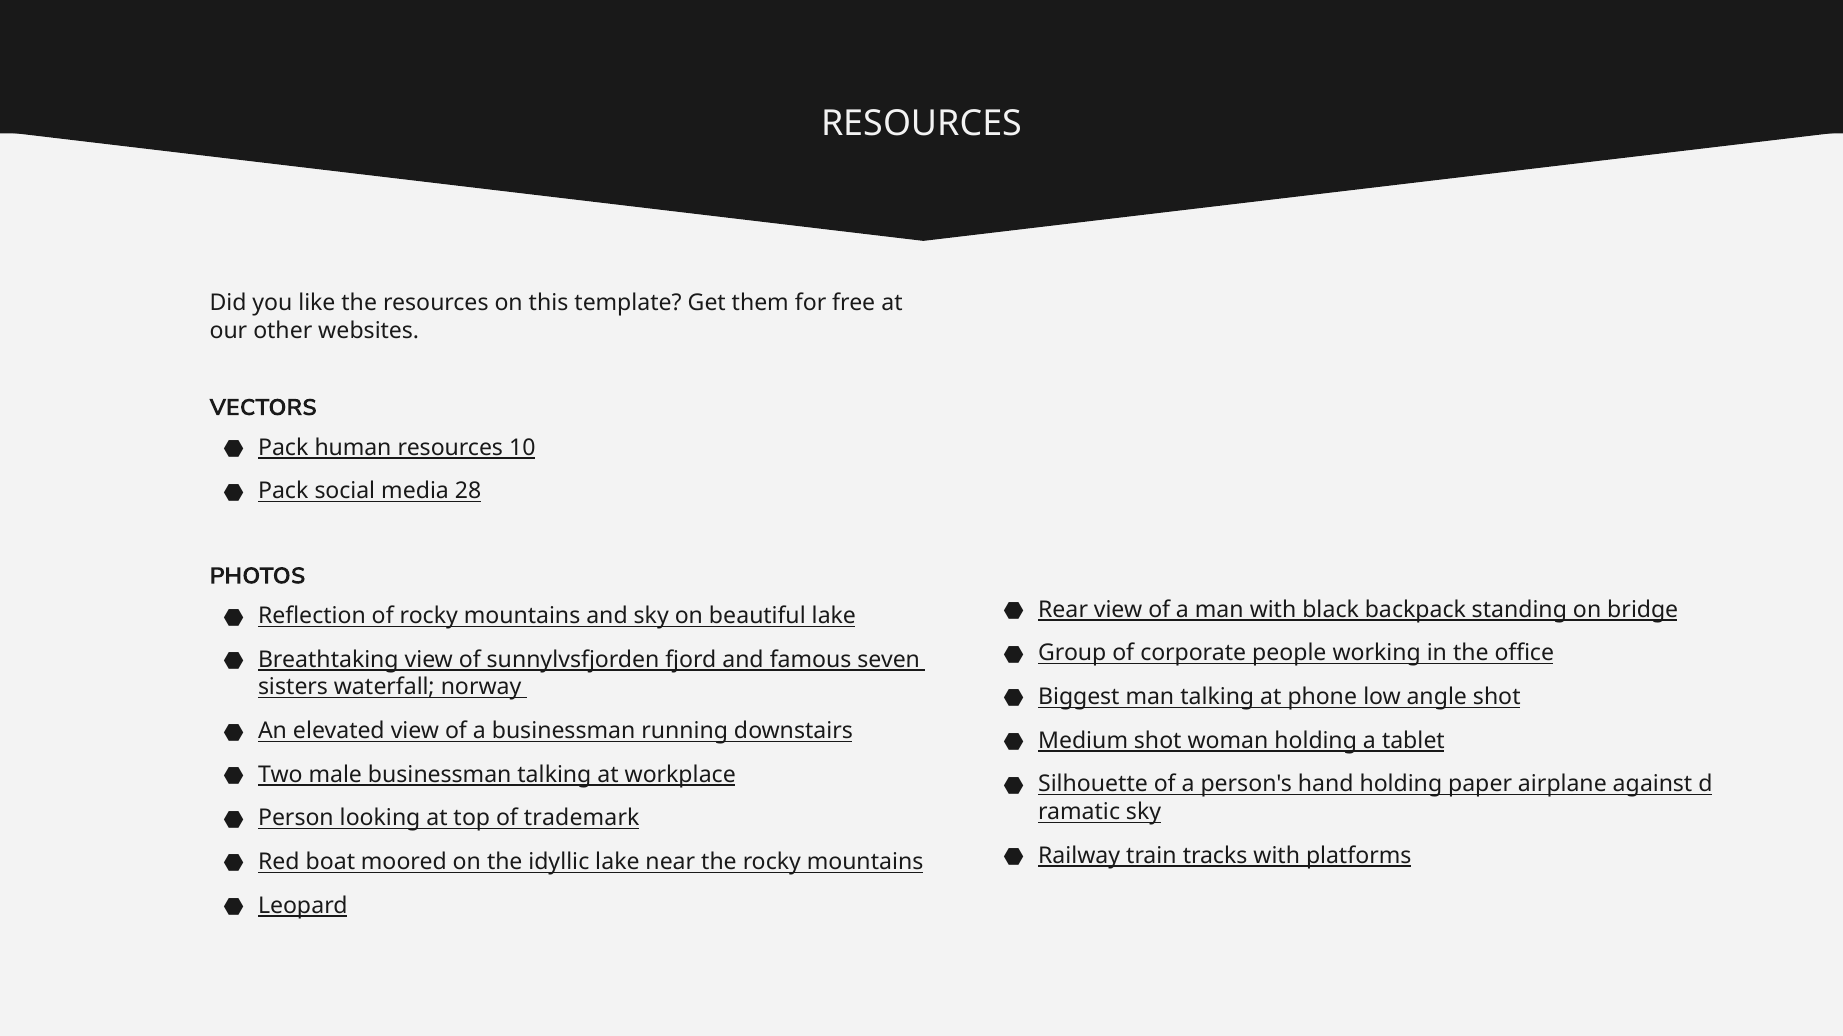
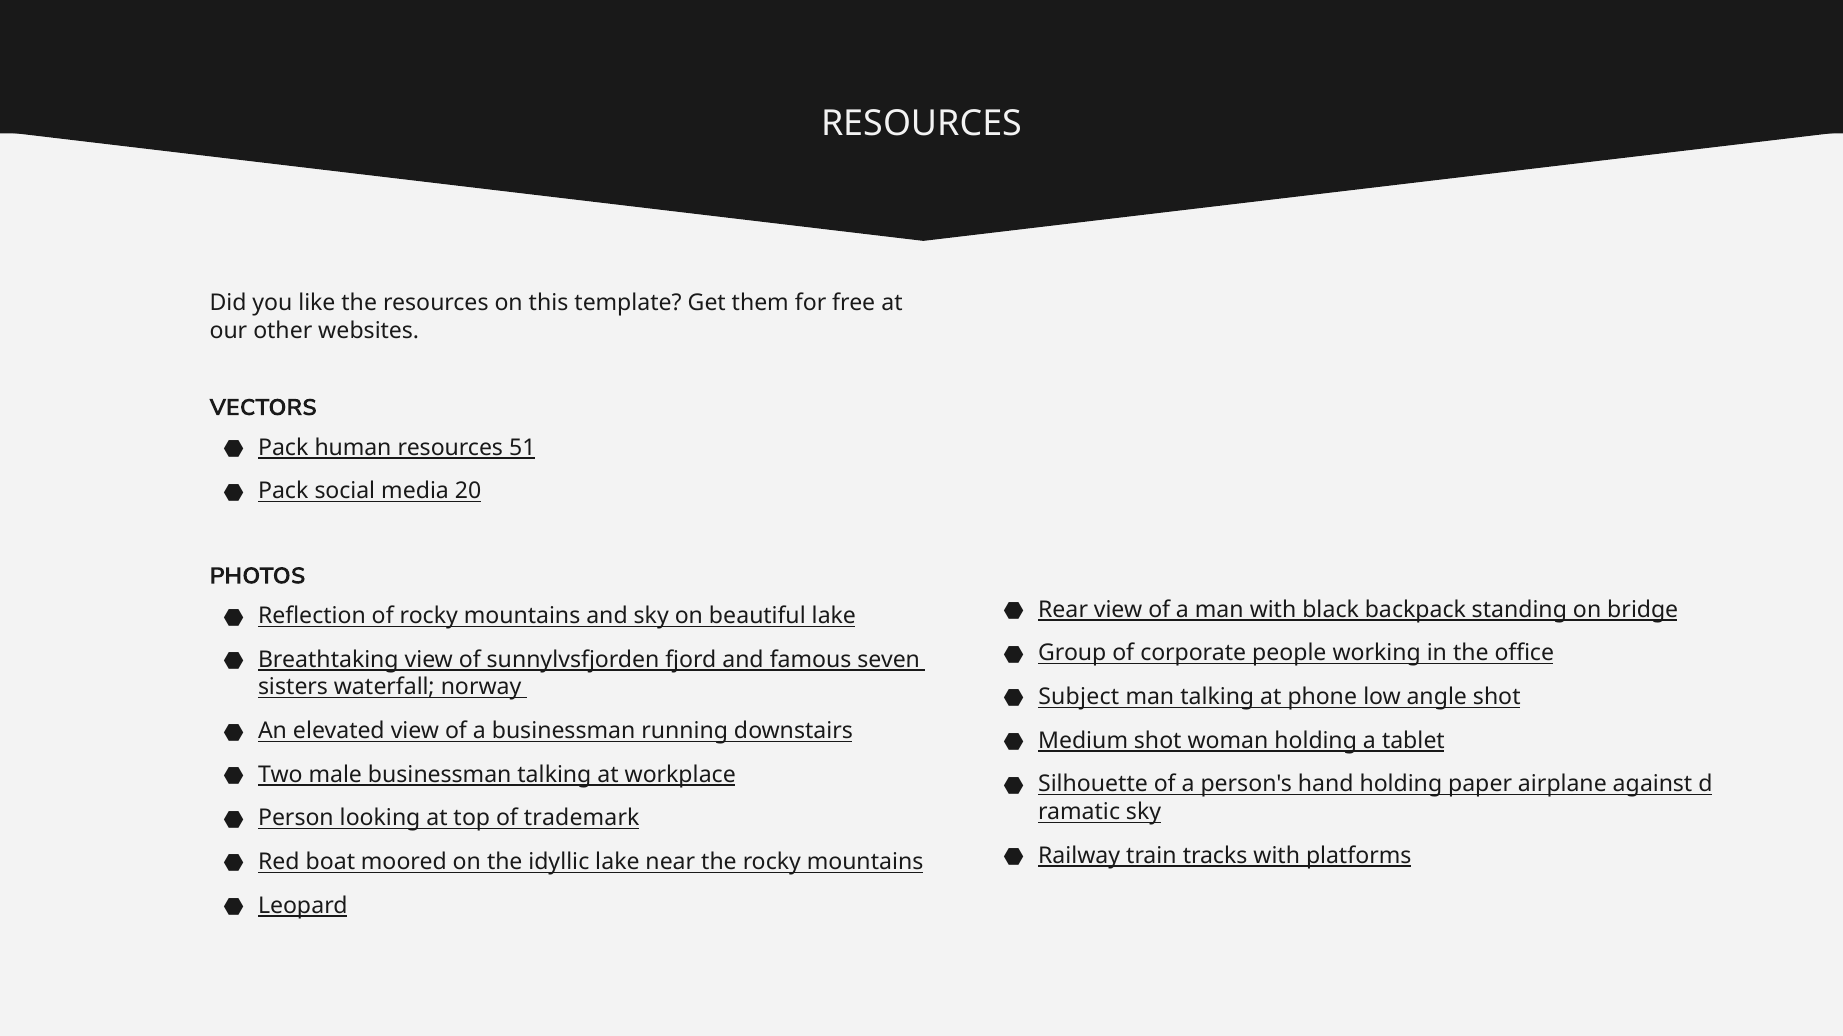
10: 10 -> 51
28: 28 -> 20
Biggest: Biggest -> Subject
